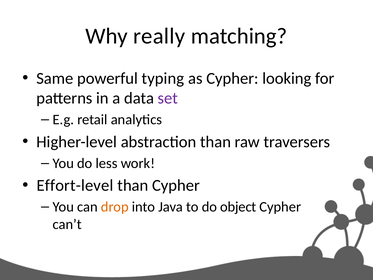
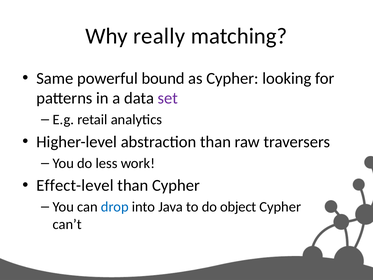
typing: typing -> bound
Effort-level: Effort-level -> Effect-level
drop colour: orange -> blue
